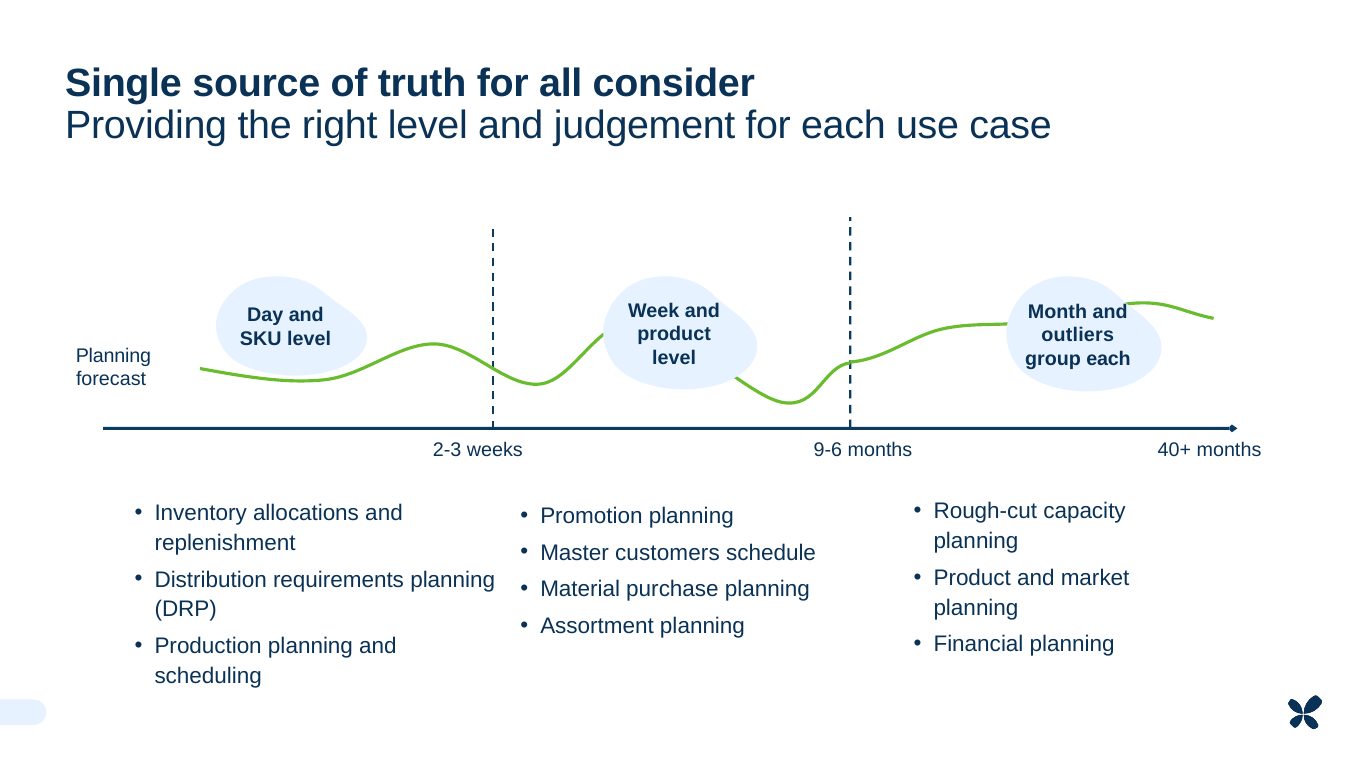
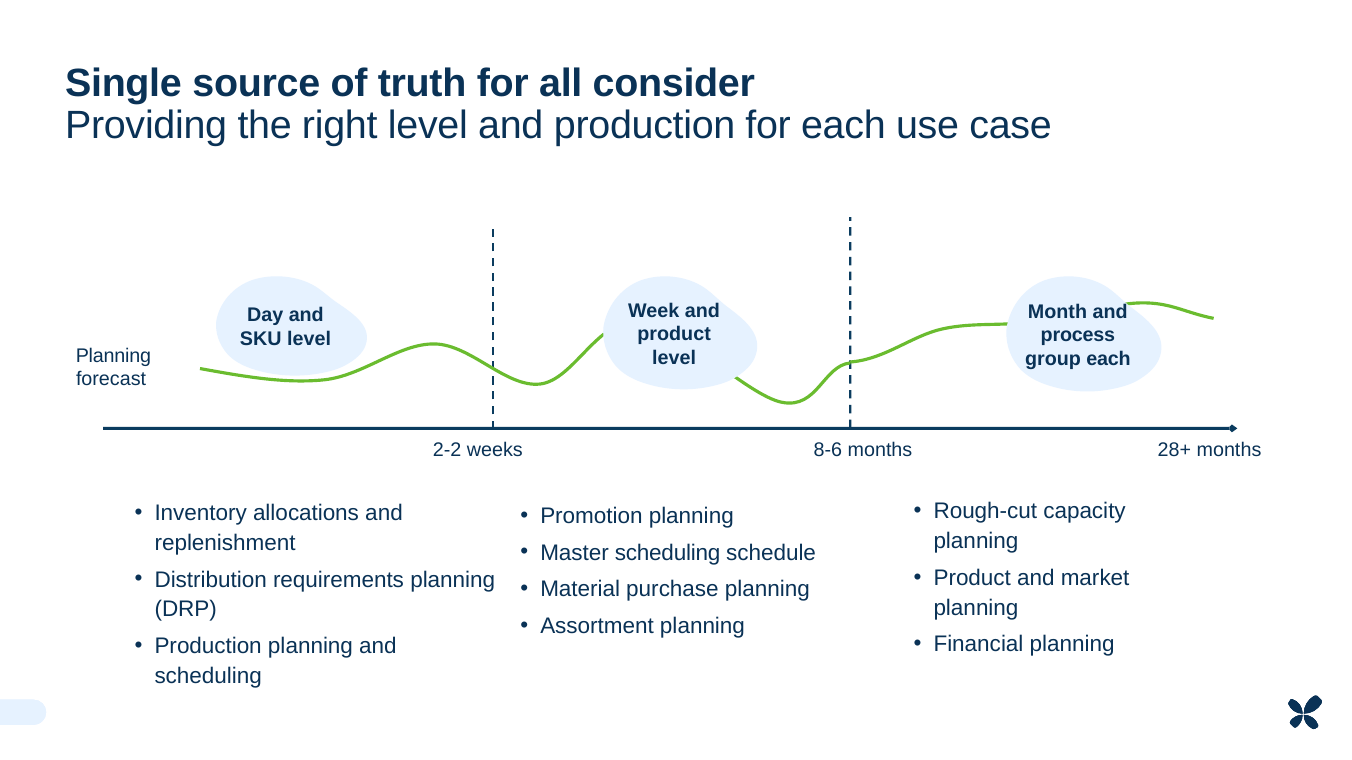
and judgement: judgement -> production
outliers: outliers -> process
2-3: 2-3 -> 2-2
9-6: 9-6 -> 8-6
40+: 40+ -> 28+
Master customers: customers -> scheduling
